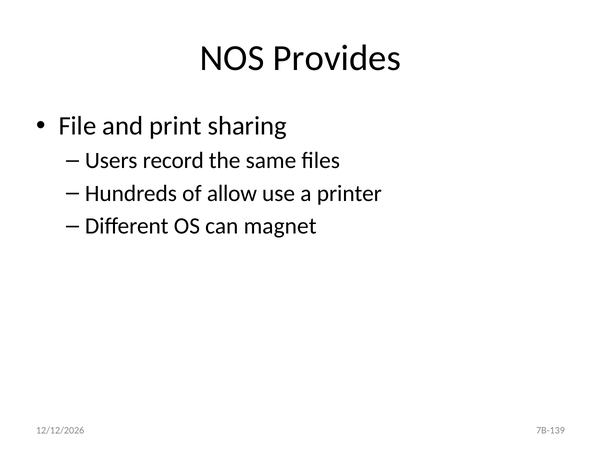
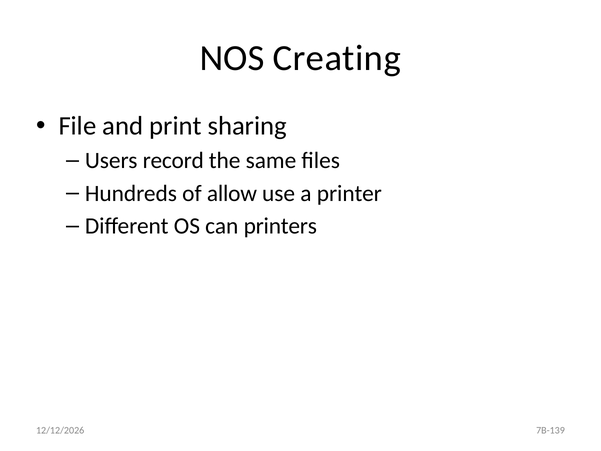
Provides: Provides -> Creating
magnet: magnet -> printers
